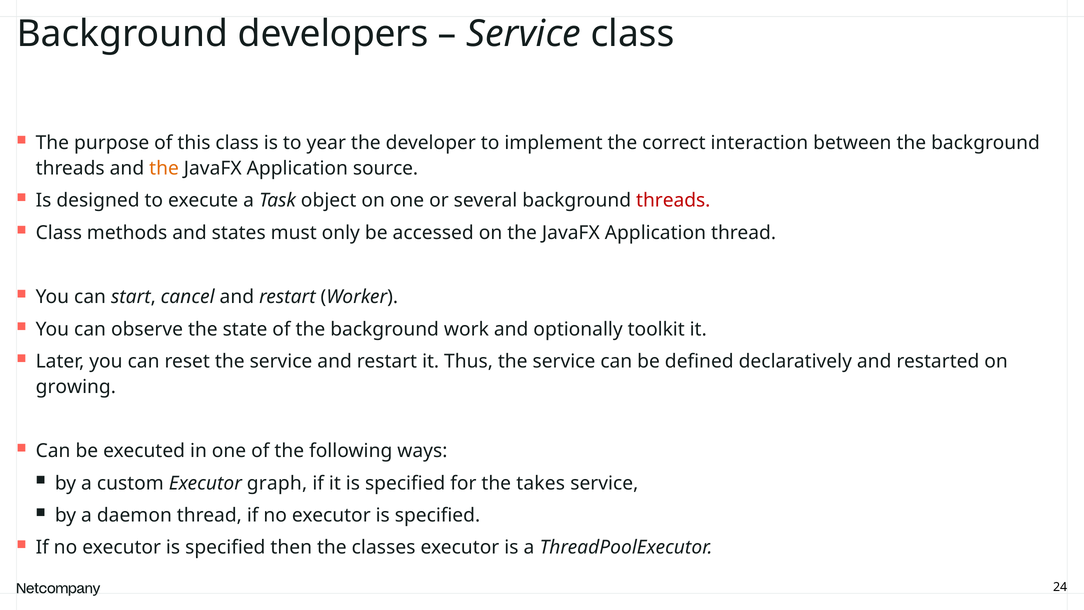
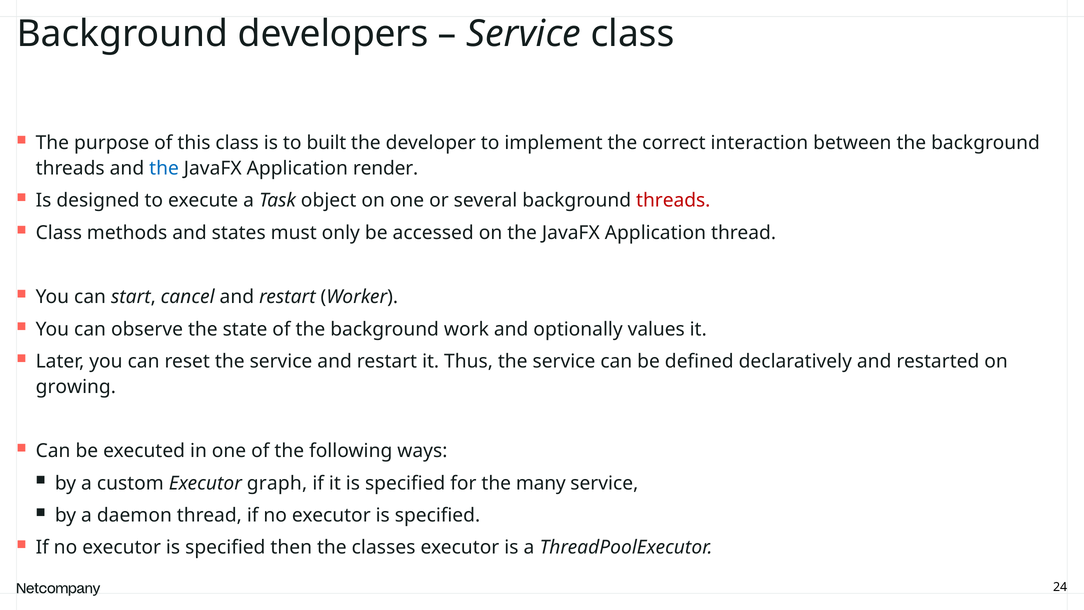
year: year -> built
the at (164, 168) colour: orange -> blue
source: source -> render
toolkit: toolkit -> values
takes: takes -> many
